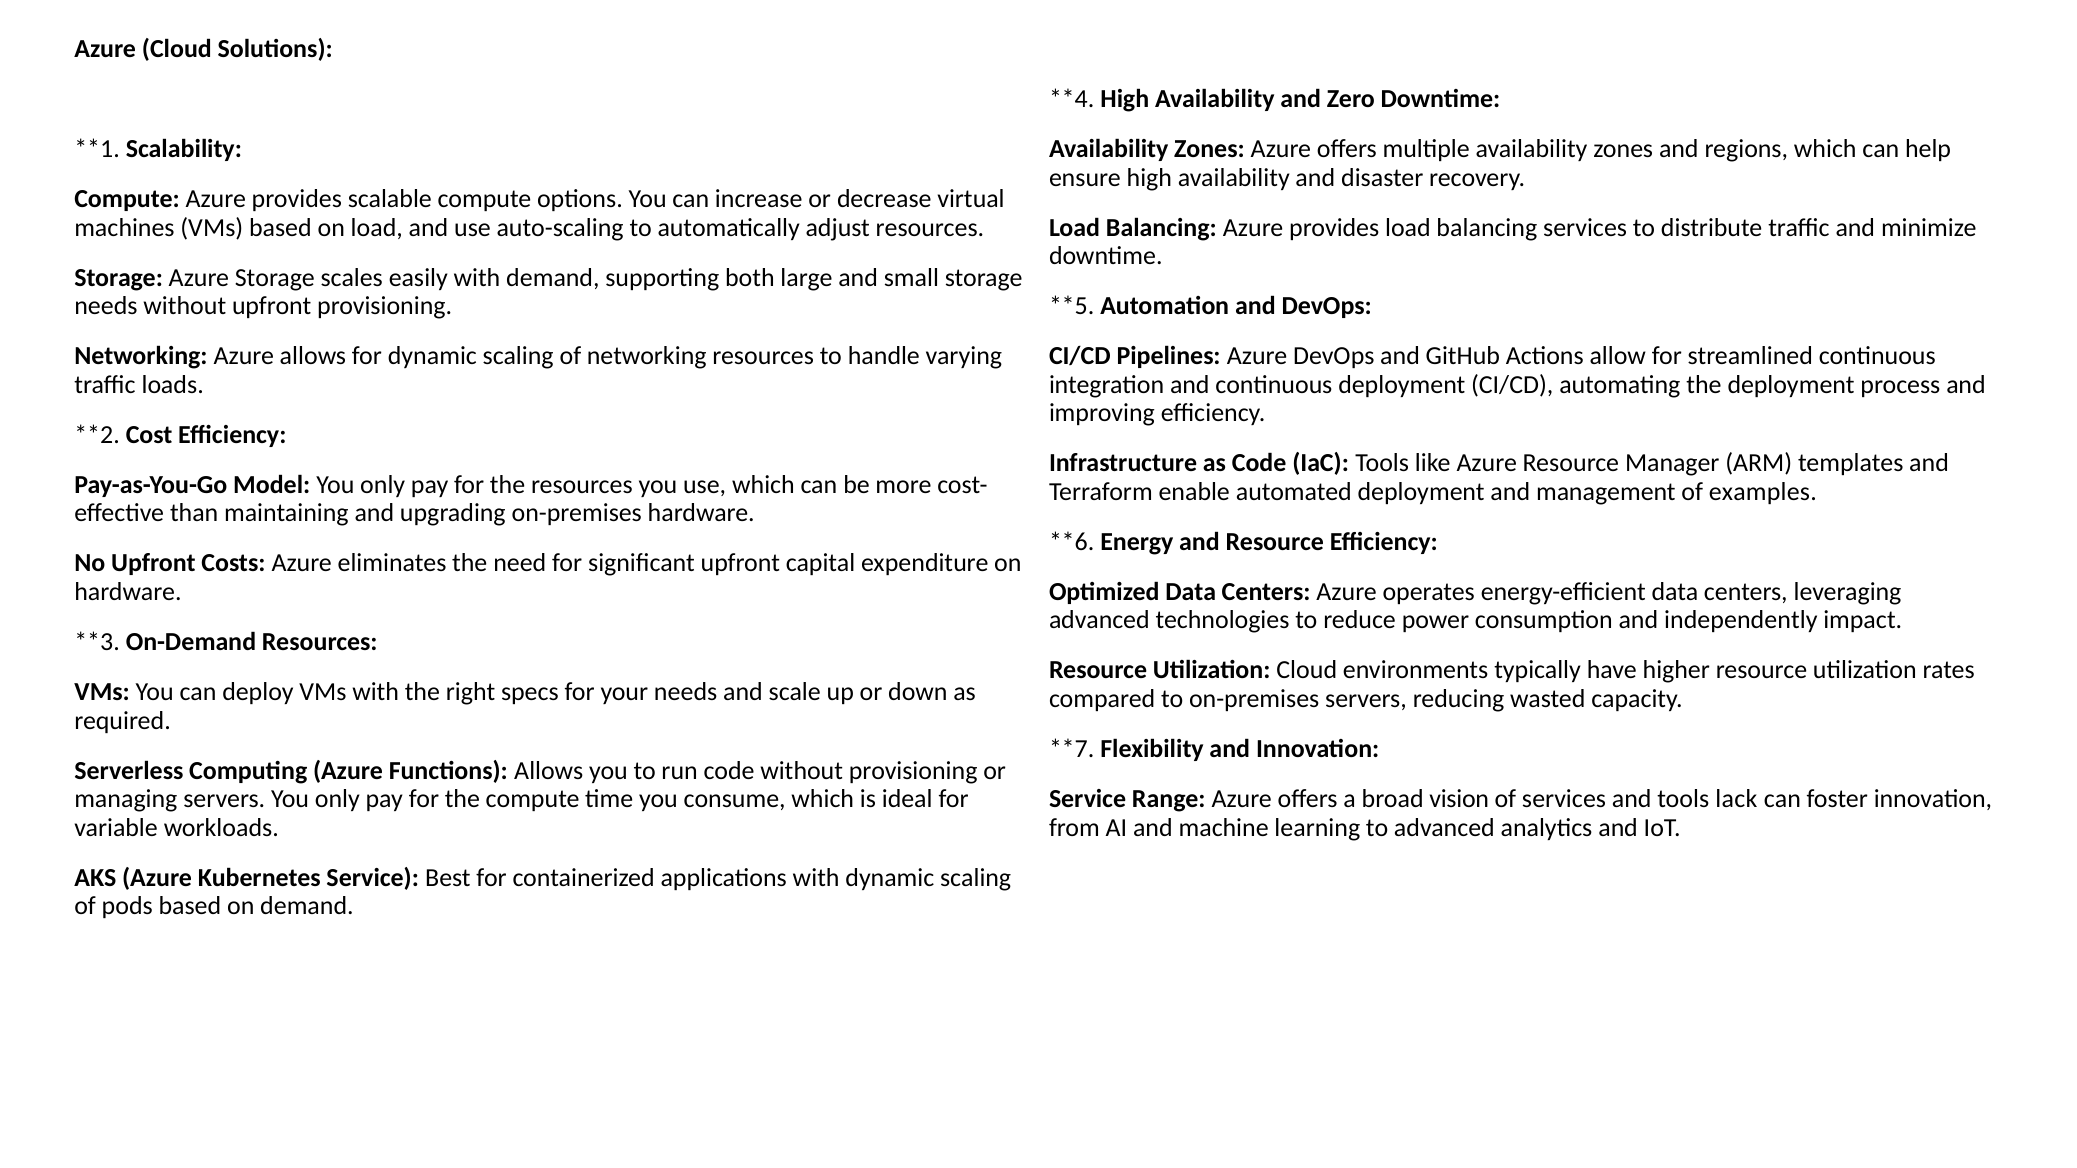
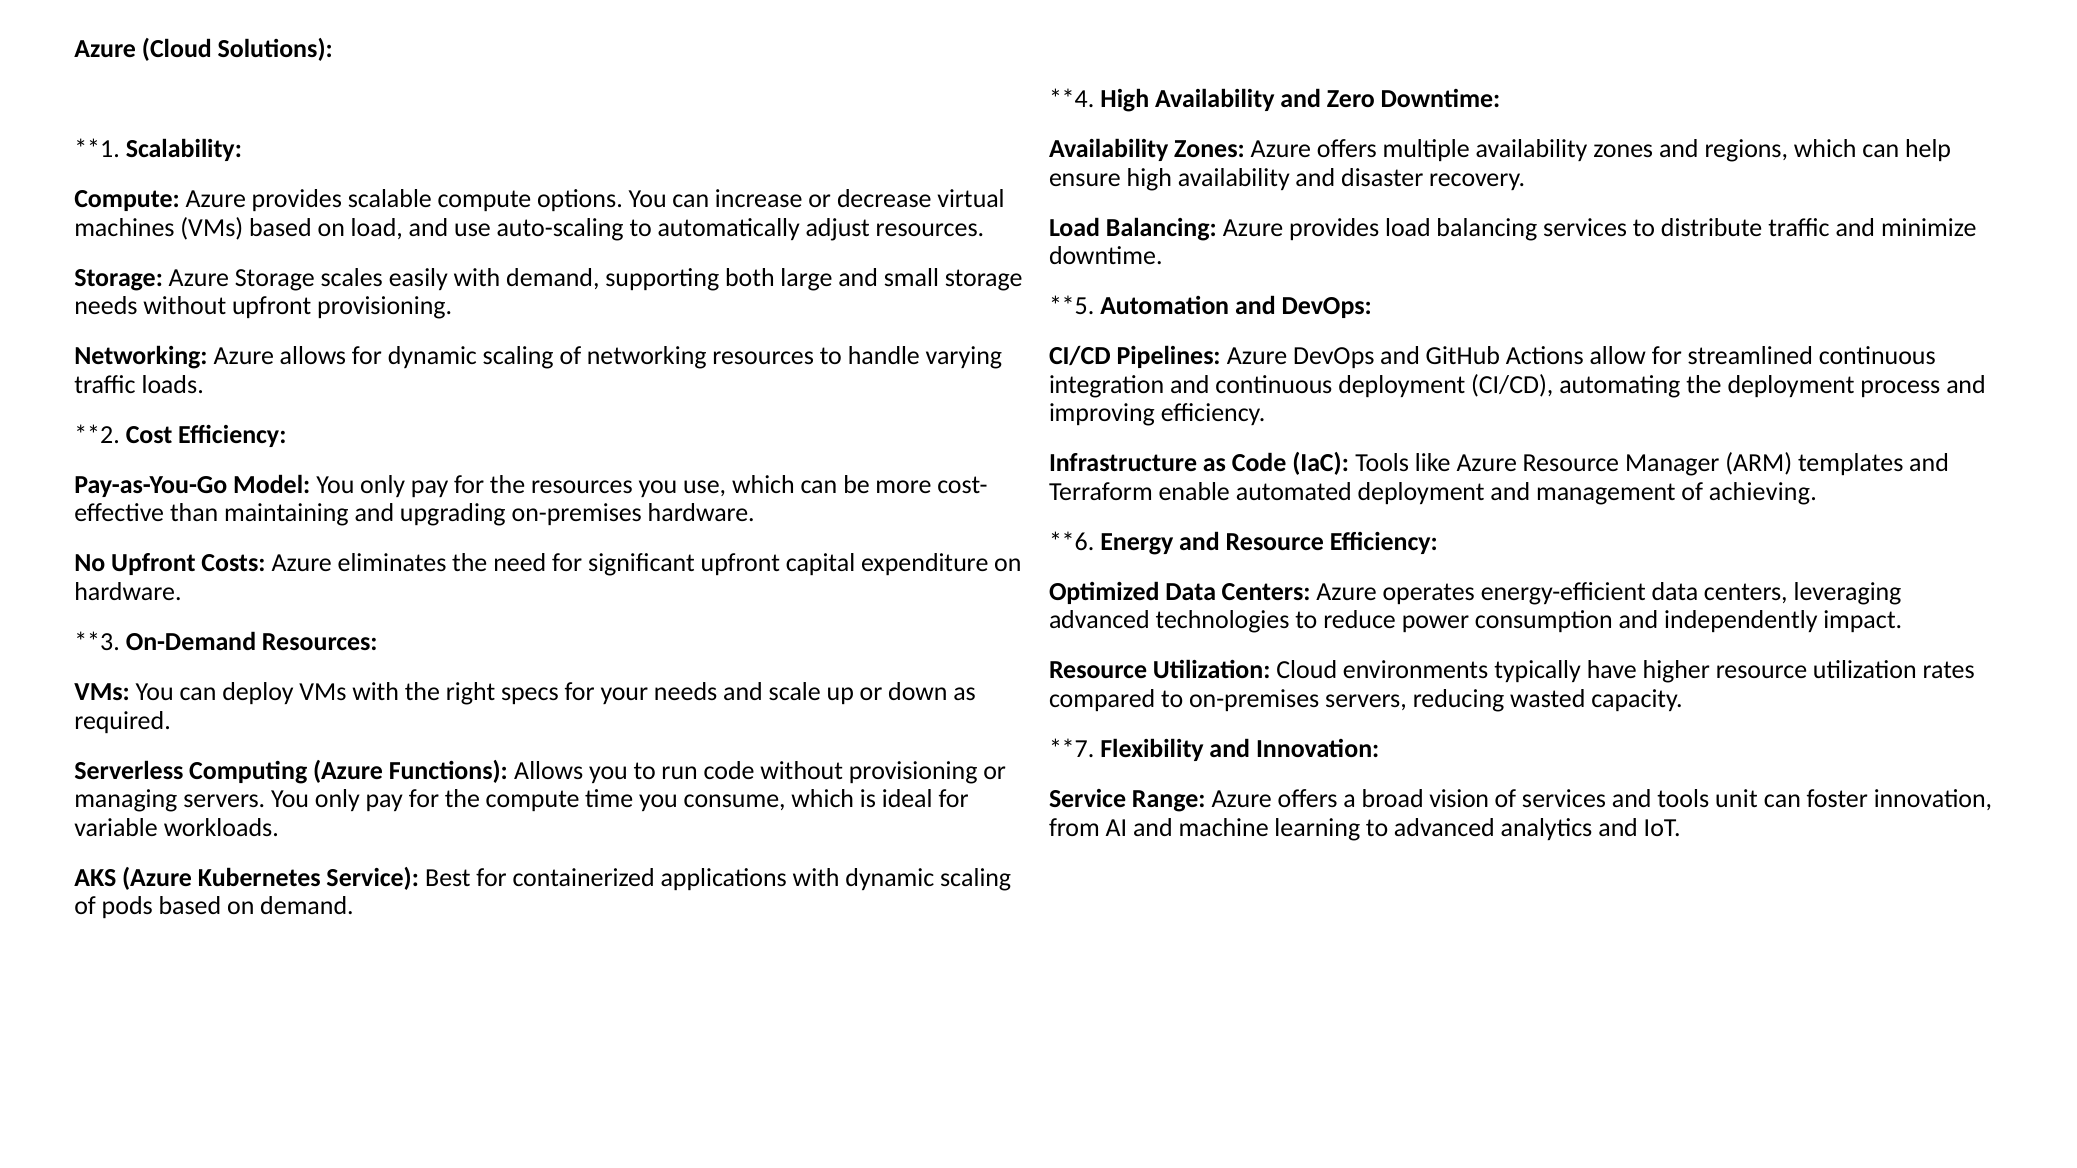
examples: examples -> achieving
lack: lack -> unit
